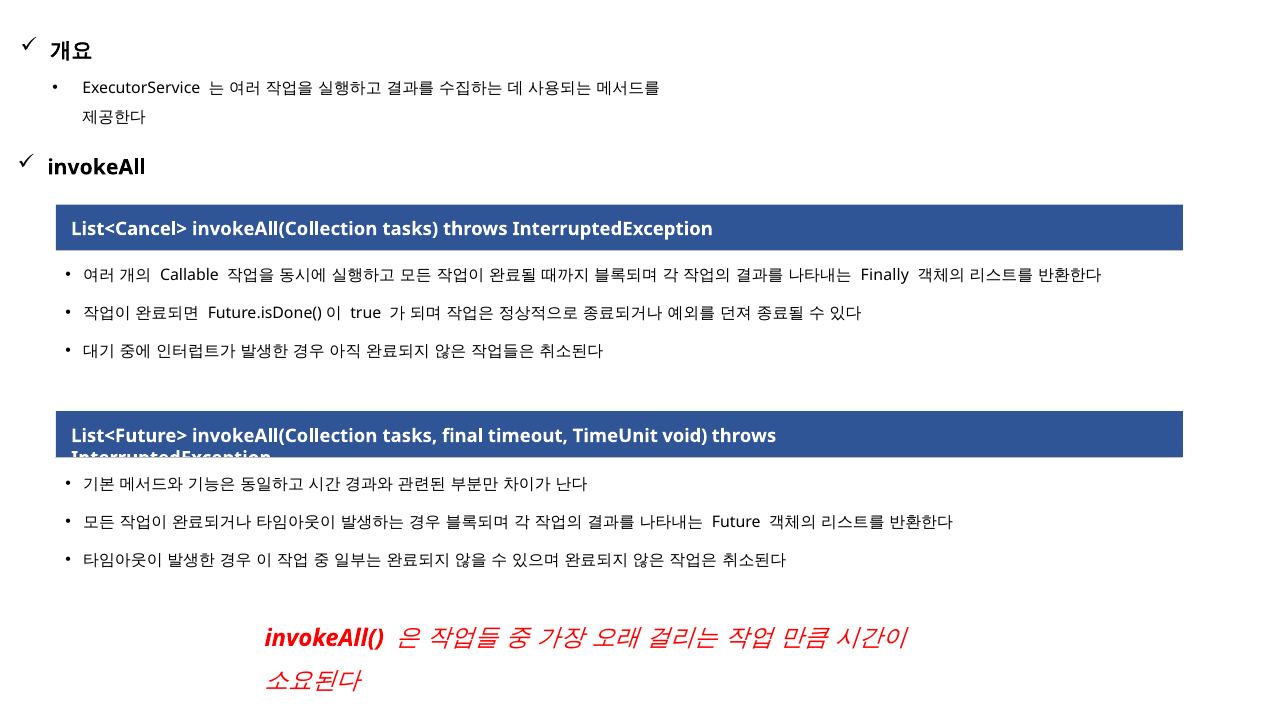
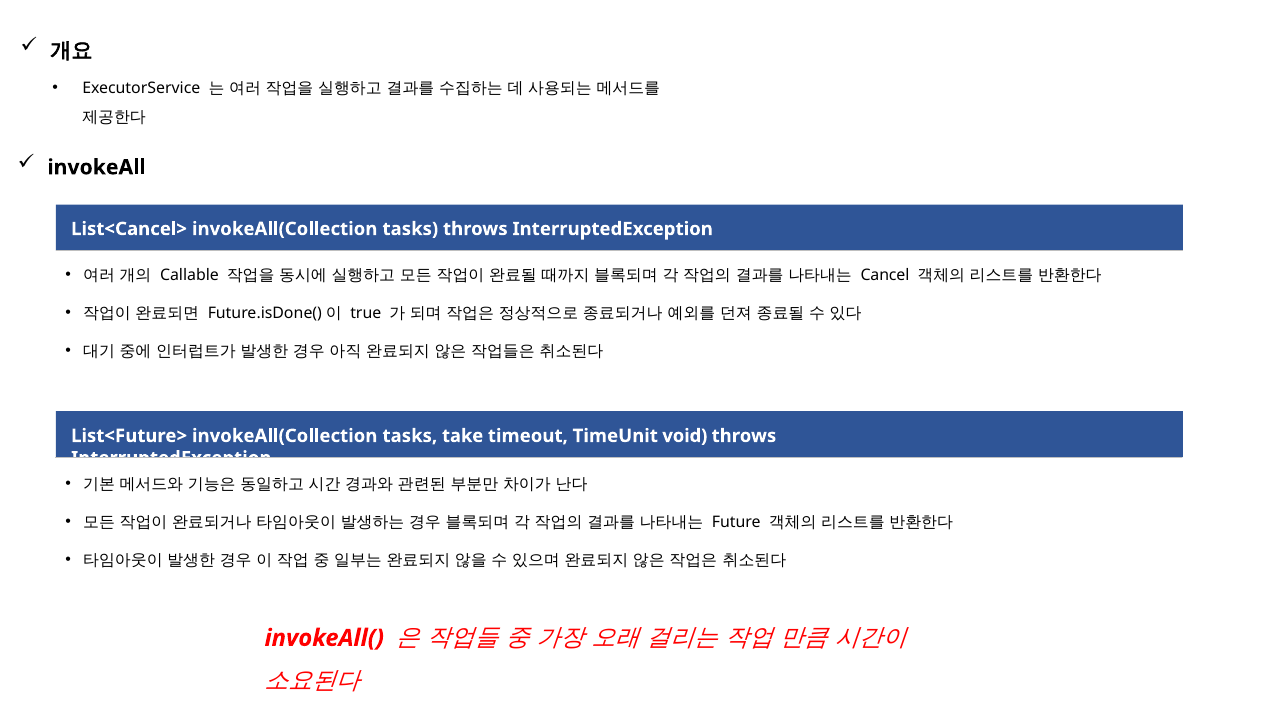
Finally: Finally -> Cancel
final: final -> take
